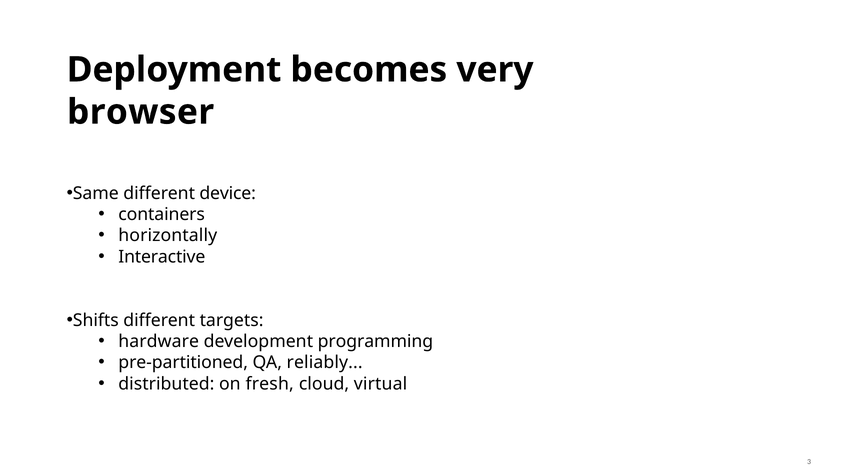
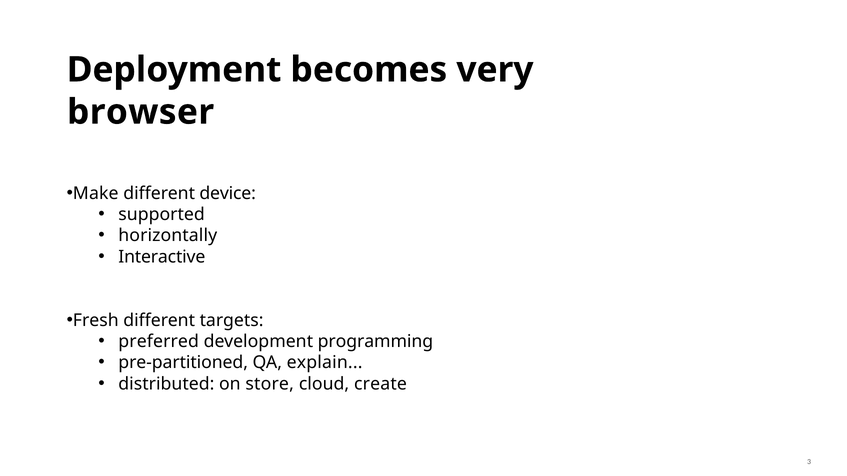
Same: Same -> Make
containers: containers -> supported
Shifts: Shifts -> Fresh
hardware: hardware -> preferred
reliably: reliably -> explain
fresh: fresh -> store
virtual: virtual -> create
